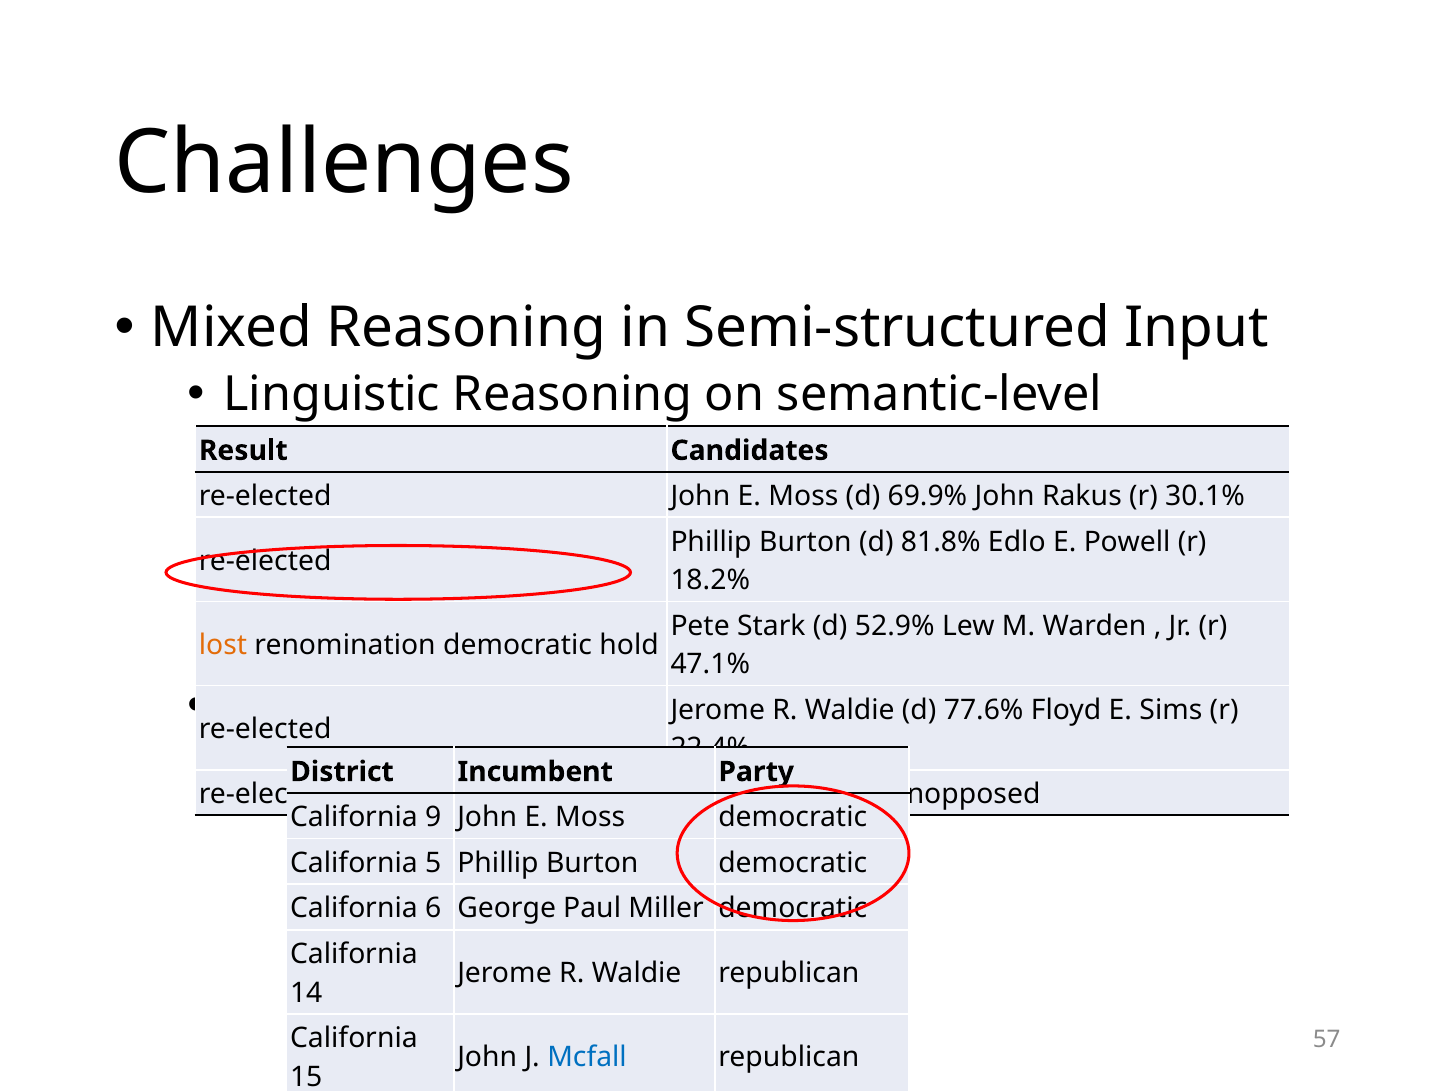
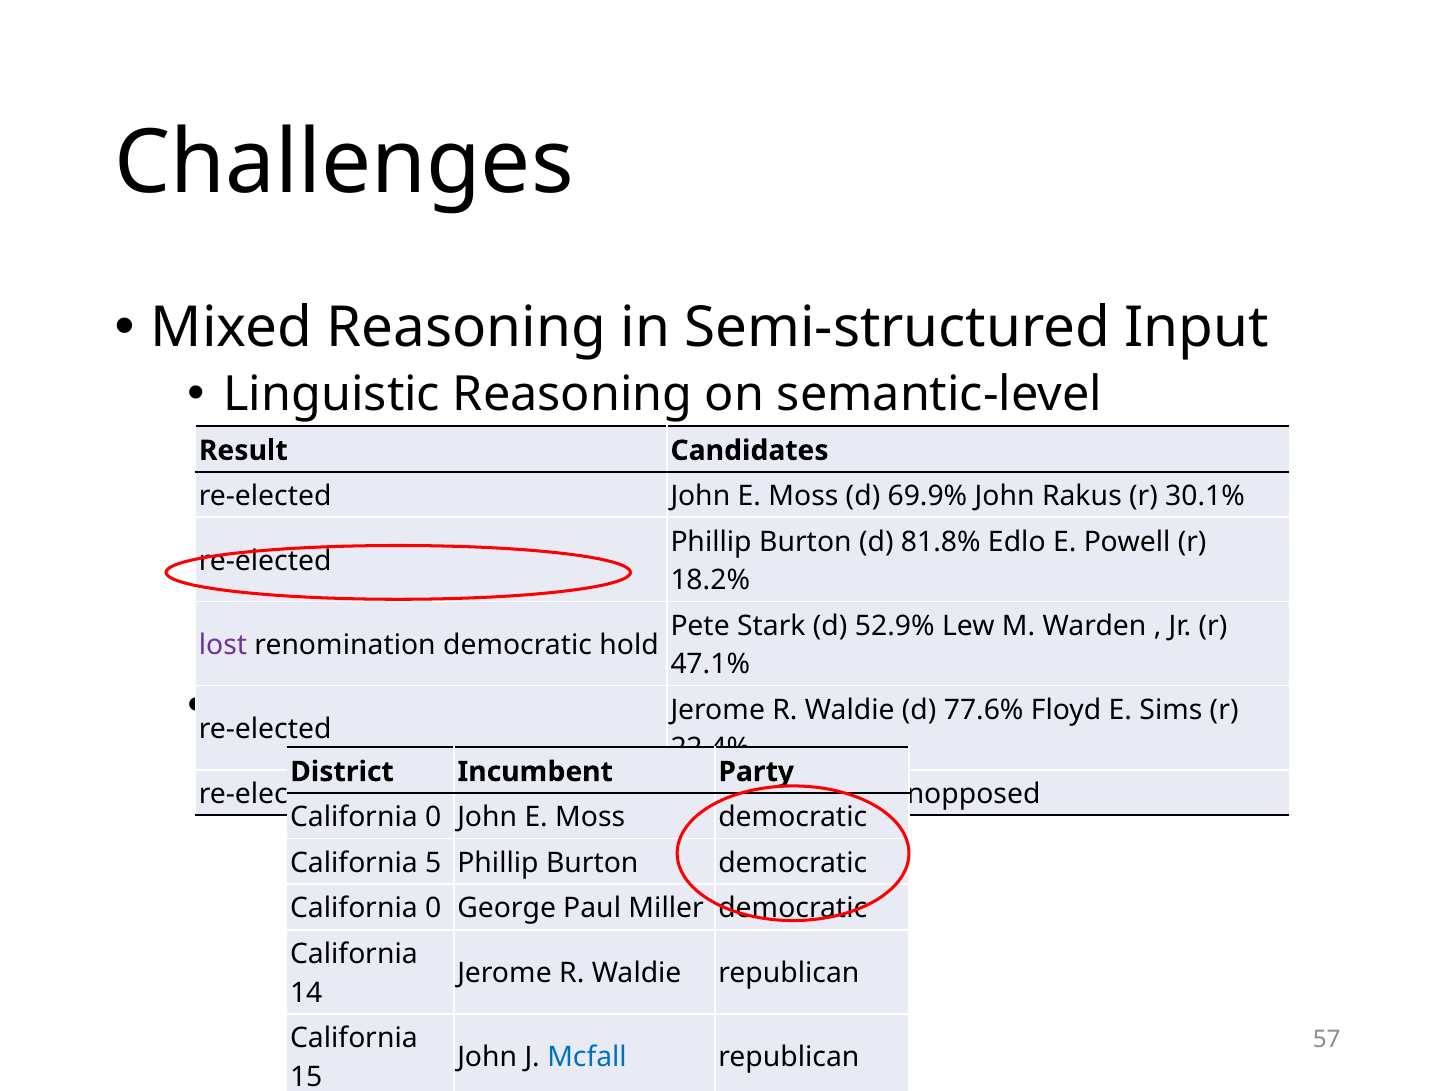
lost colour: orange -> purple
9 at (433, 818): 9 -> 0
6 at (433, 909): 6 -> 0
